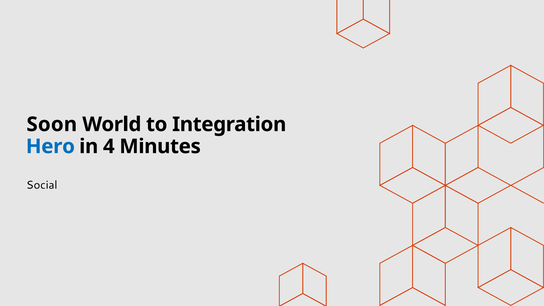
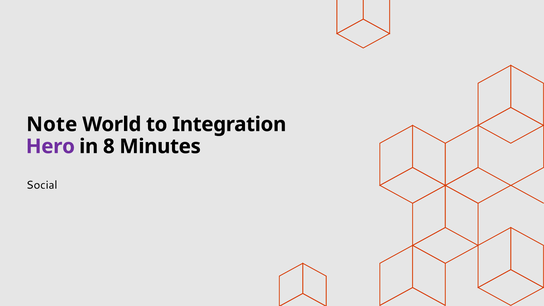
Soon: Soon -> Note
Hero colour: blue -> purple
4: 4 -> 8
